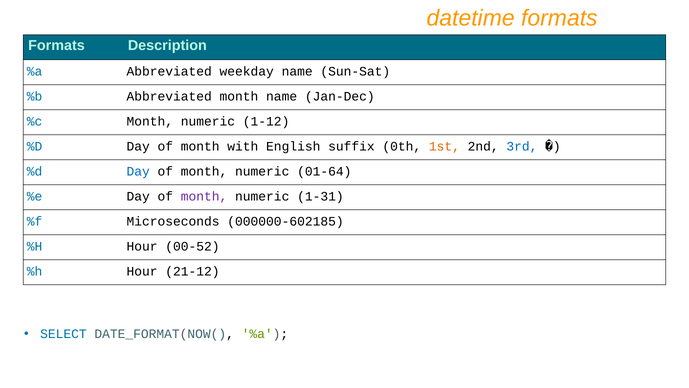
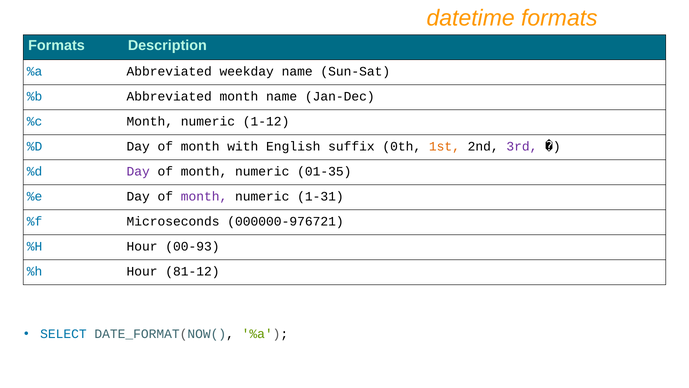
3rd colour: blue -> purple
Day at (138, 171) colour: blue -> purple
01-64: 01-64 -> 01-35
000000-602185: 000000-602185 -> 000000-976721
00-52: 00-52 -> 00-93
21-12: 21-12 -> 81-12
